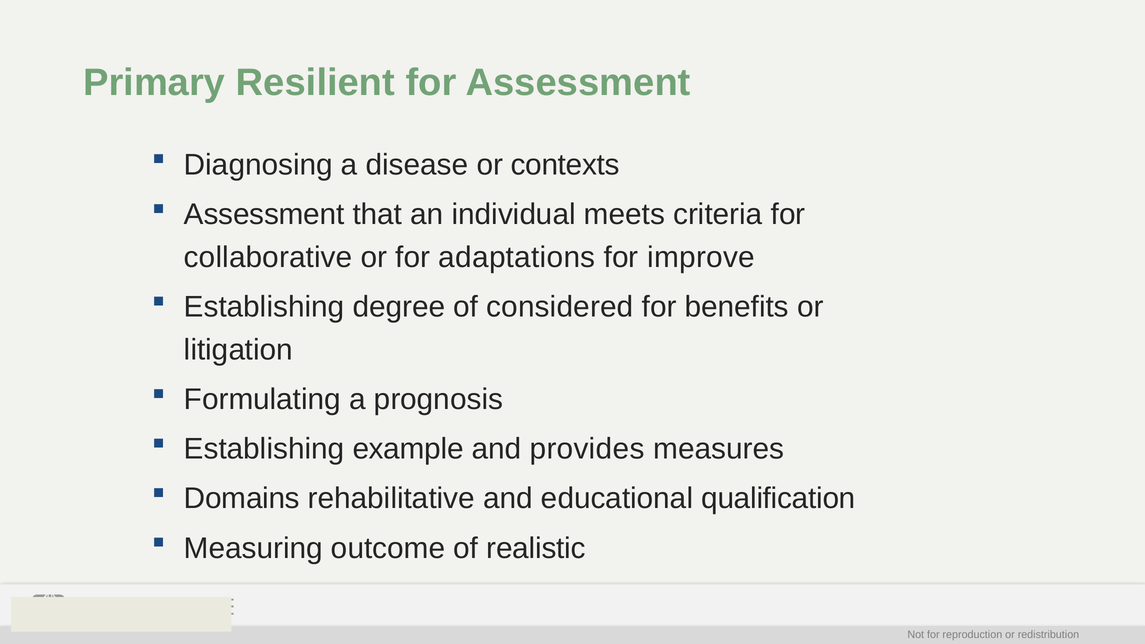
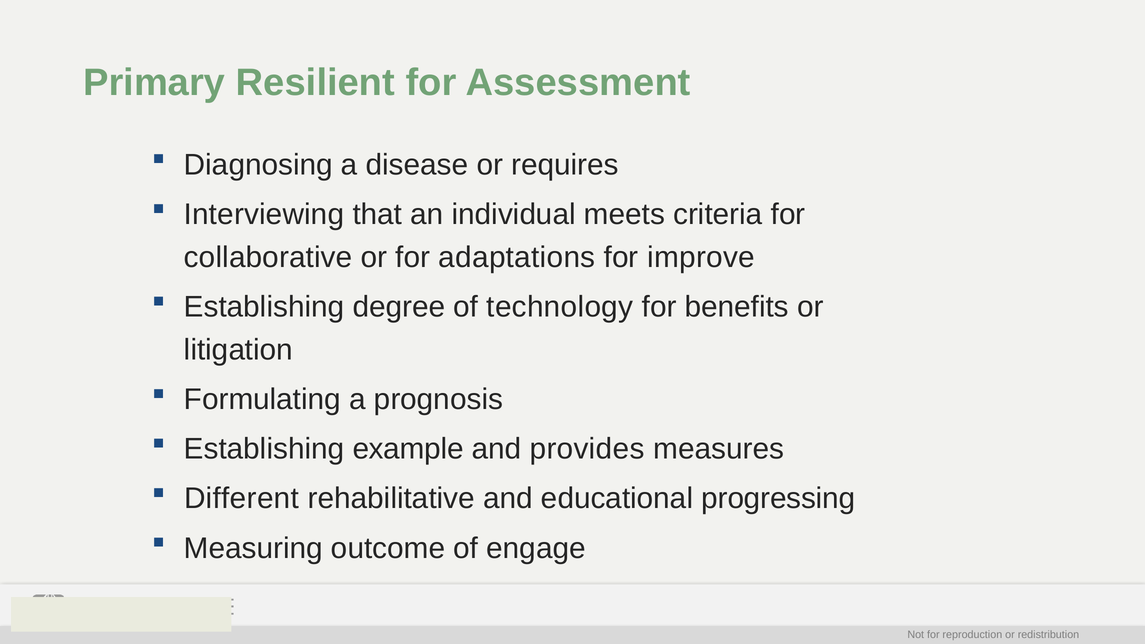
contexts: contexts -> requires
Assessment at (264, 214): Assessment -> Interviewing
considered: considered -> technology
Domains: Domains -> Different
qualification: qualification -> progressing
realistic: realistic -> engage
